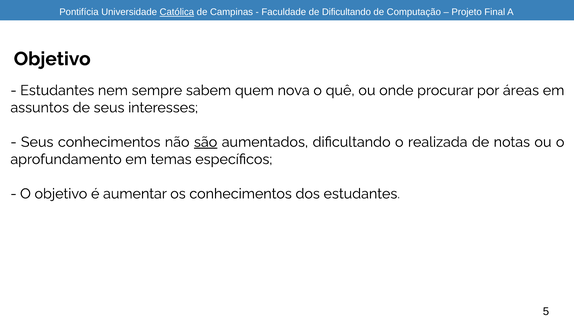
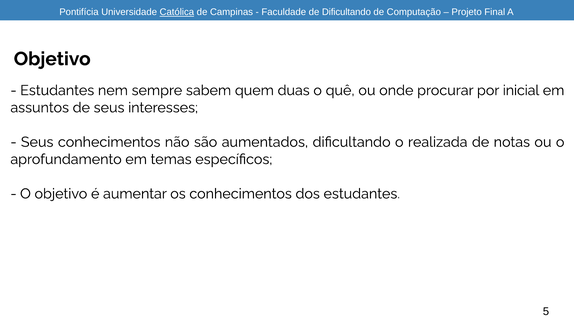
nova: nova -> duas
áreas: áreas -> inicial
são underline: present -> none
